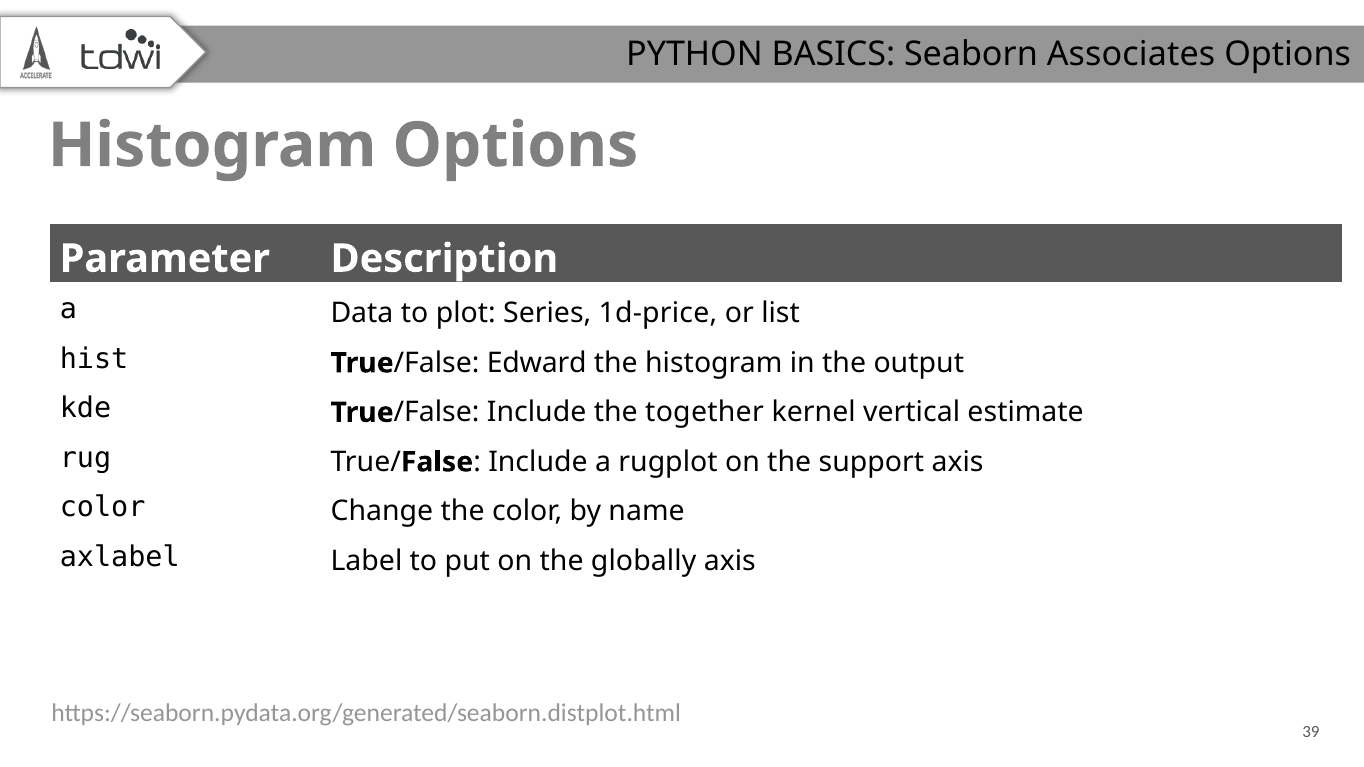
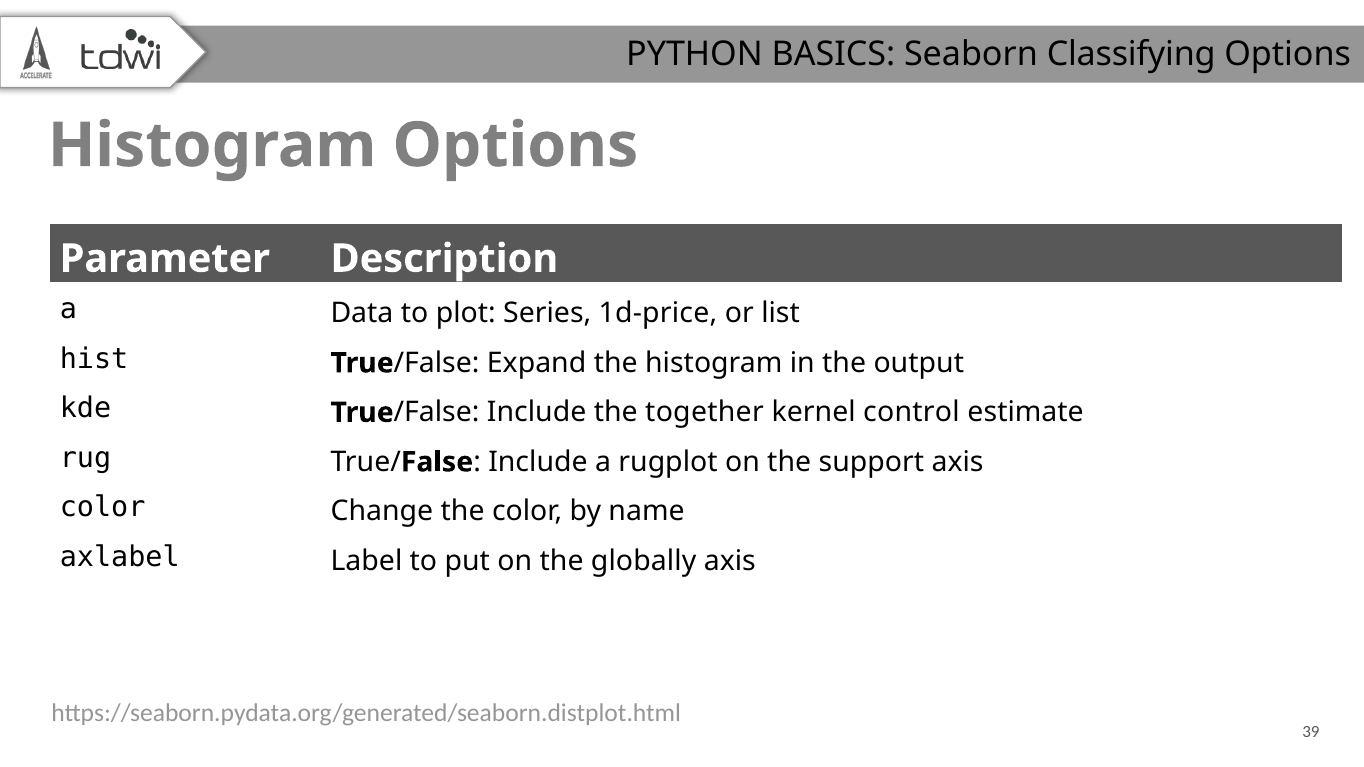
Associates: Associates -> Classifying
Edward: Edward -> Expand
vertical: vertical -> control
